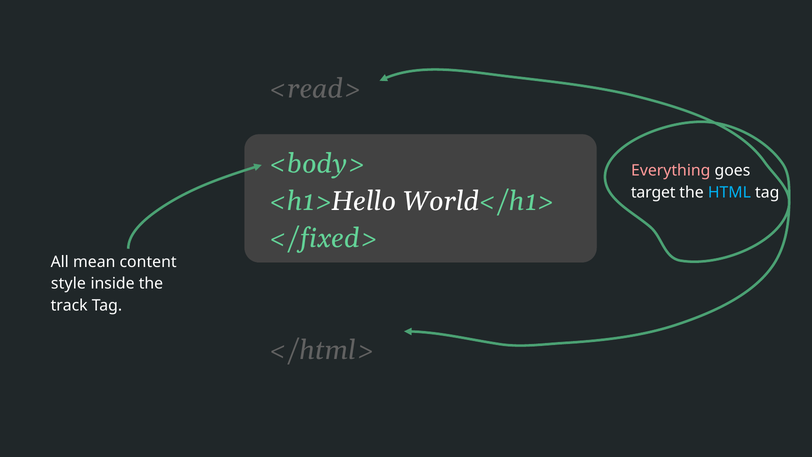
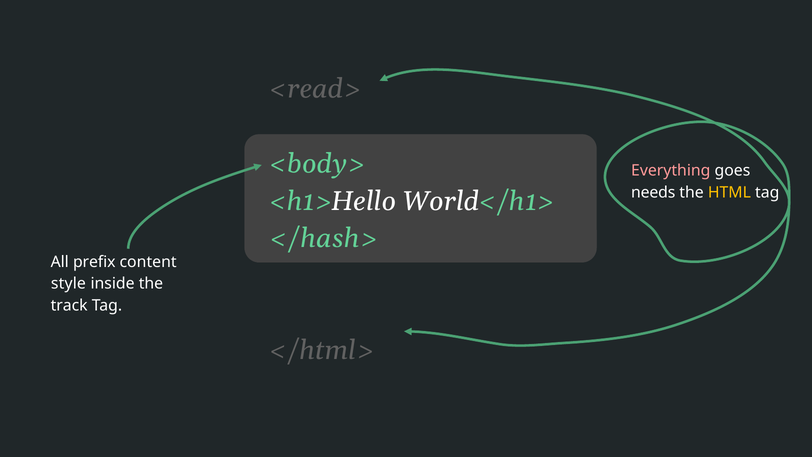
target: target -> needs
HTML colour: light blue -> yellow
</fixed>: </fixed> -> </hash>
mean: mean -> prefix
